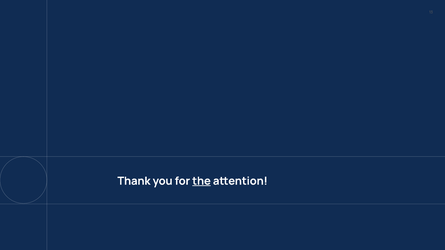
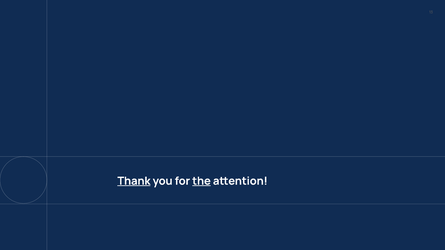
Thank underline: none -> present
